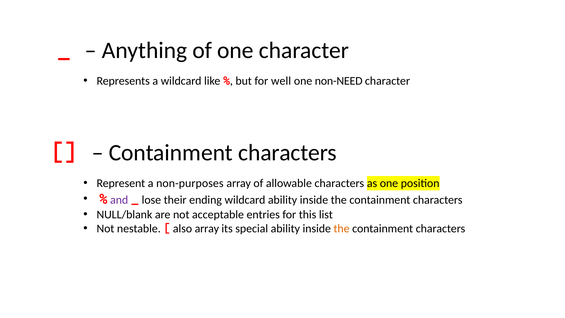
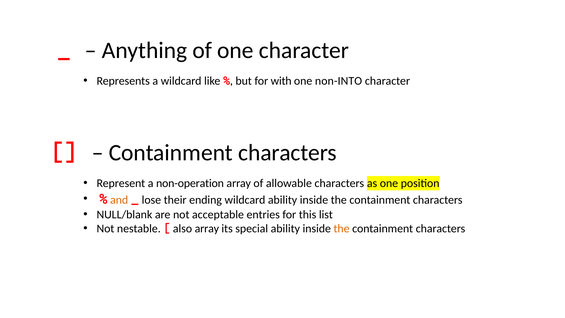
well: well -> with
non-NEED: non-NEED -> non-INTO
non-purposes: non-purposes -> non-operation
and colour: purple -> orange
